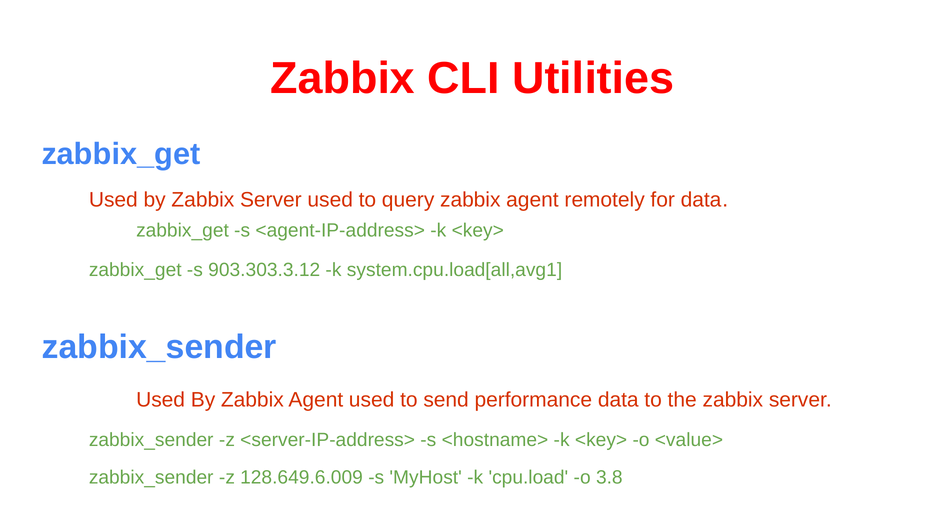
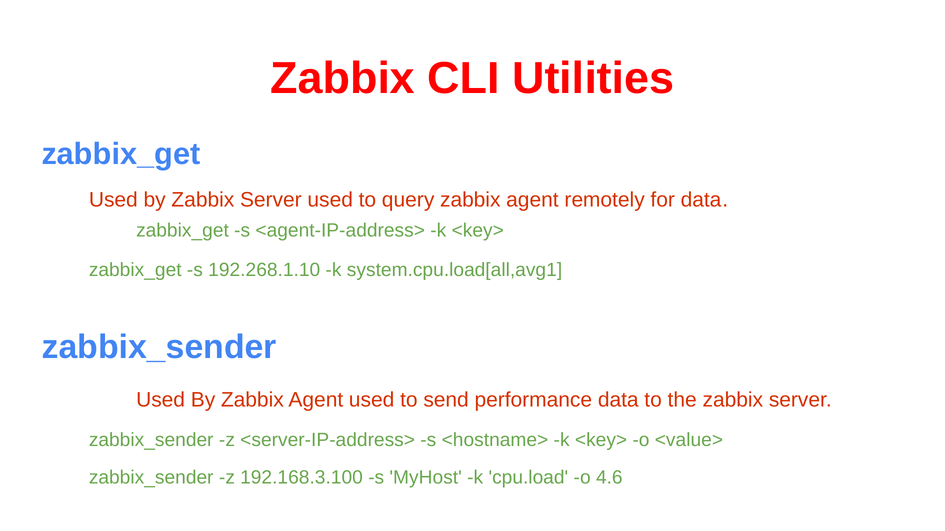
903.303.3.12: 903.303.3.12 -> 192.268.1.10
128.649.6.009: 128.649.6.009 -> 192.168.3.100
3.8: 3.8 -> 4.6
